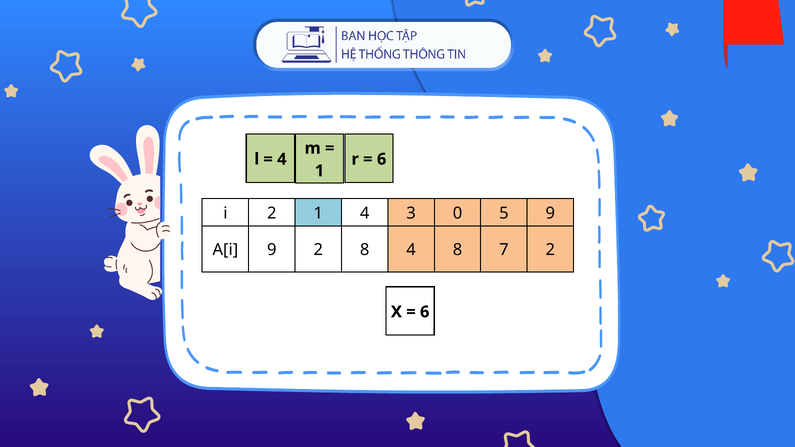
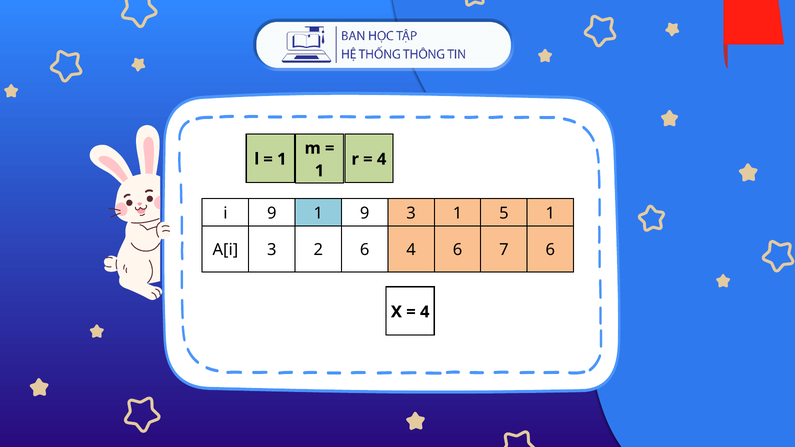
4 at (282, 159): 4 -> 1
6 at (382, 159): 6 -> 4
i 2: 2 -> 9
1 4: 4 -> 9
3 0: 0 -> 1
5 9: 9 -> 1
A[i 9: 9 -> 3
2 8: 8 -> 6
4 8: 8 -> 6
7 2: 2 -> 6
6 at (425, 312): 6 -> 4
